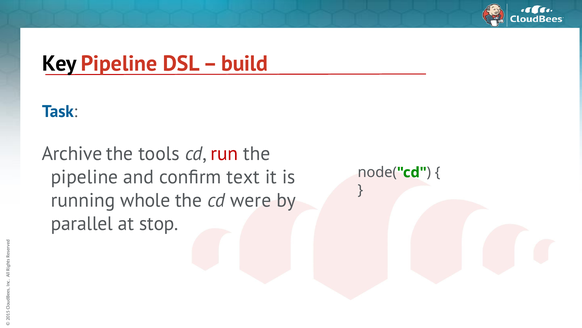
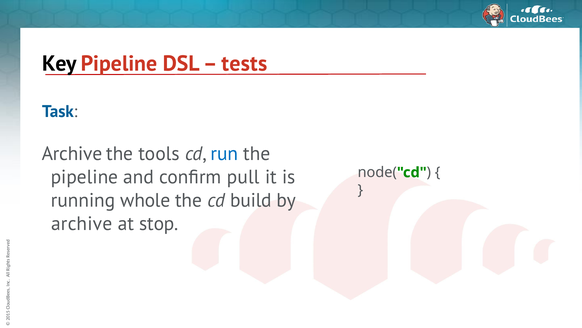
build: build -> tests
run colour: red -> blue
text: text -> pull
were: were -> build
parallel at (82, 223): parallel -> archive
